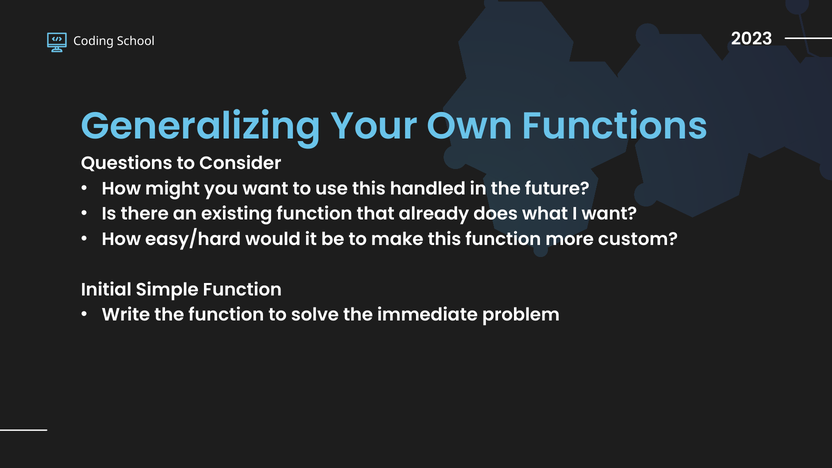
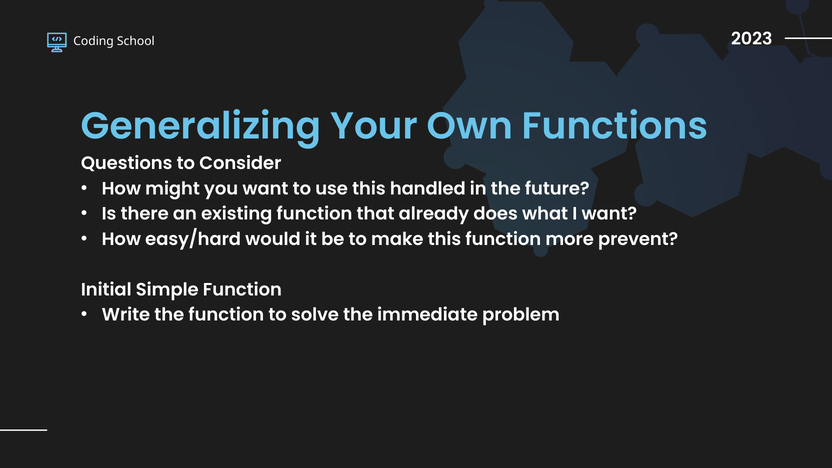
custom: custom -> prevent
